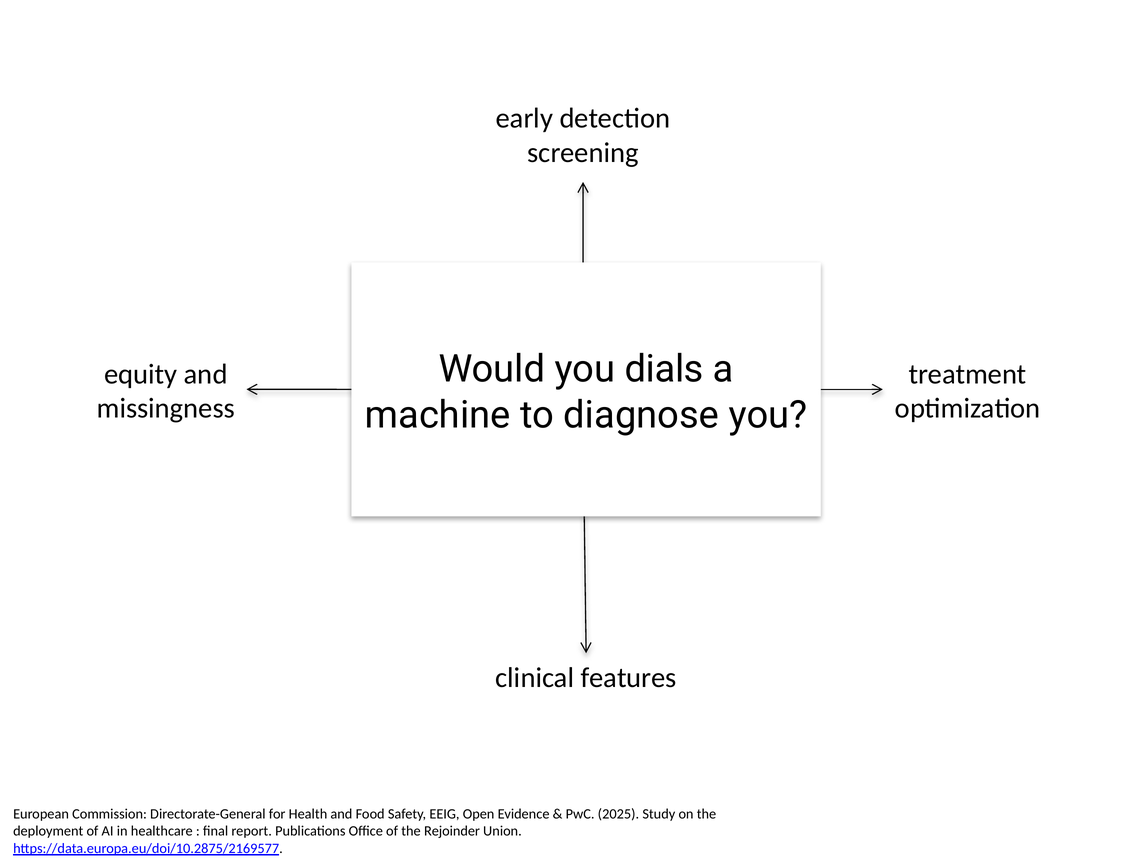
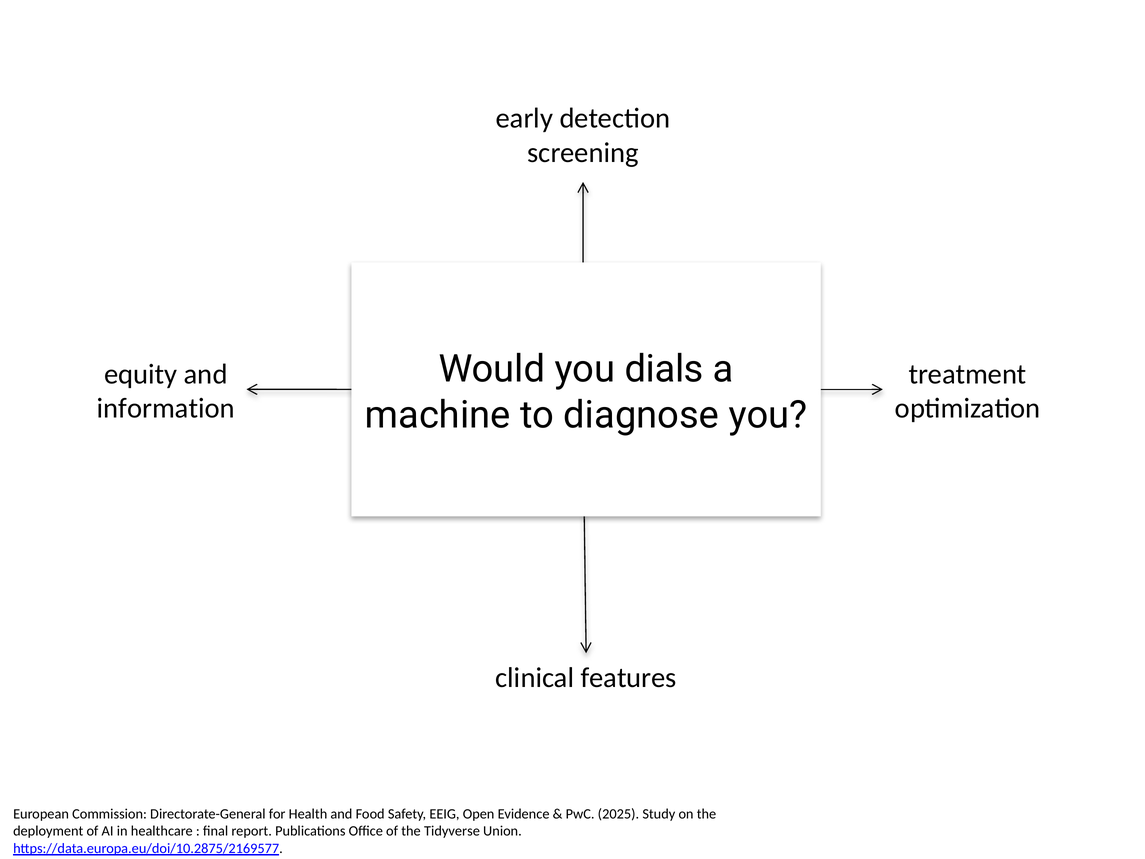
missingness: missingness -> information
Rejoinder: Rejoinder -> Tidyverse
